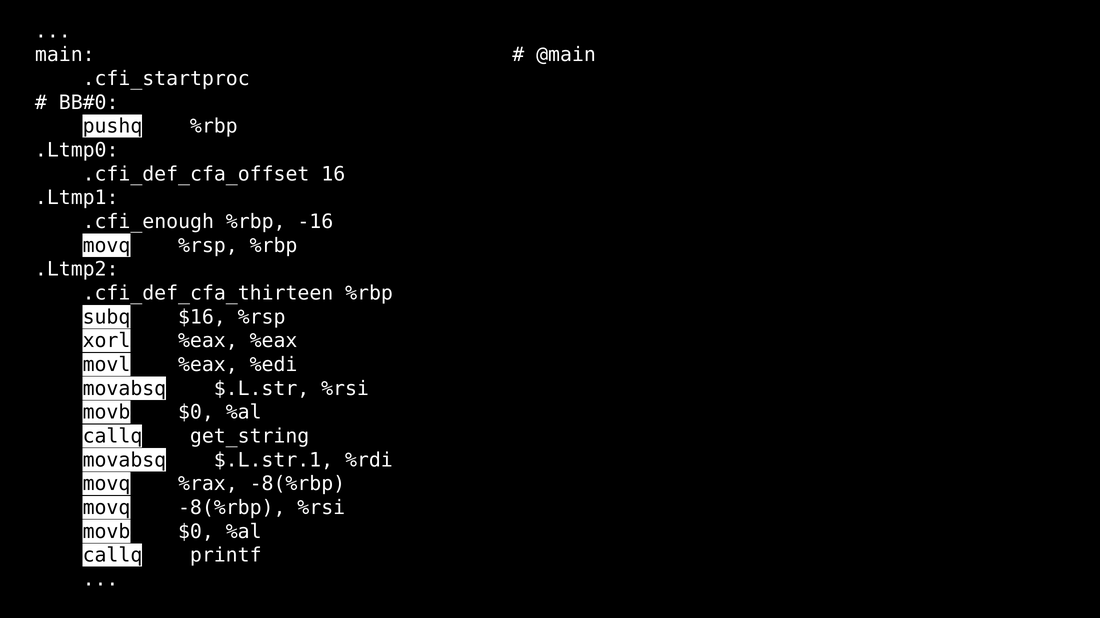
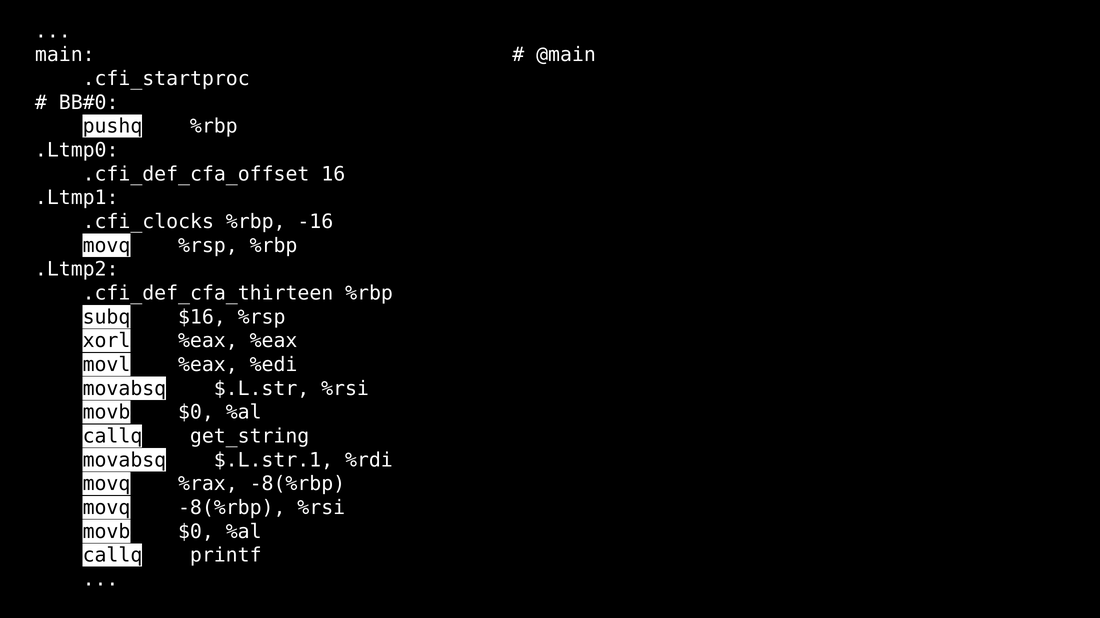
.cfi_enough: .cfi_enough -> .cfi_clocks
